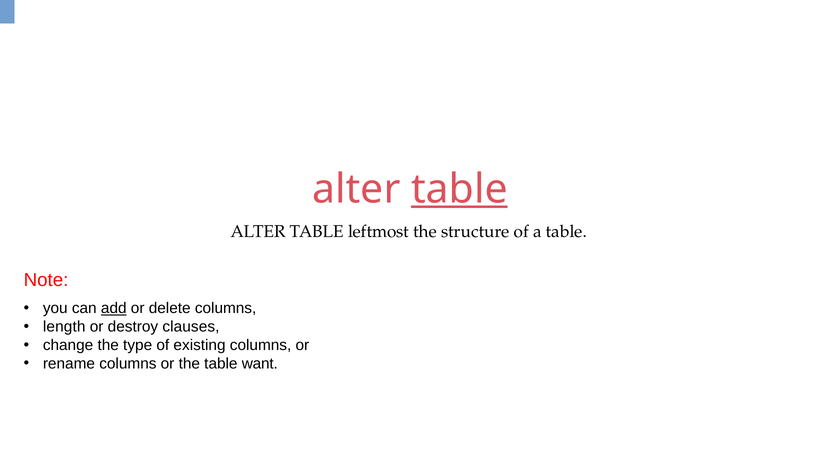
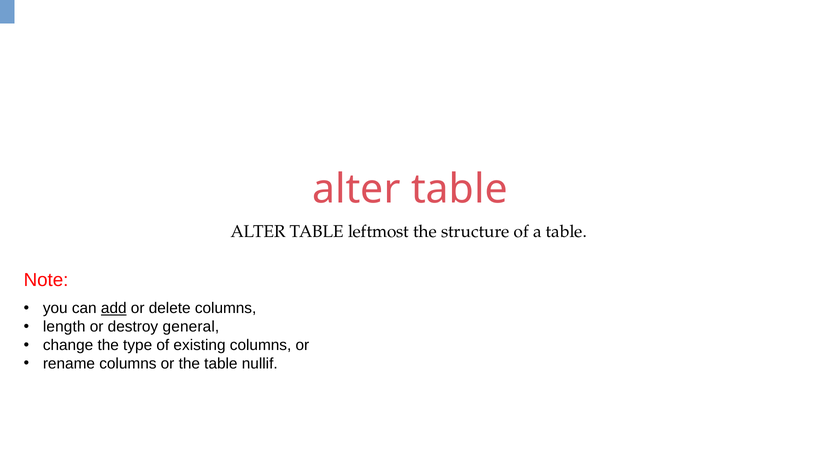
table at (459, 189) underline: present -> none
clauses: clauses -> general
want: want -> nullif
